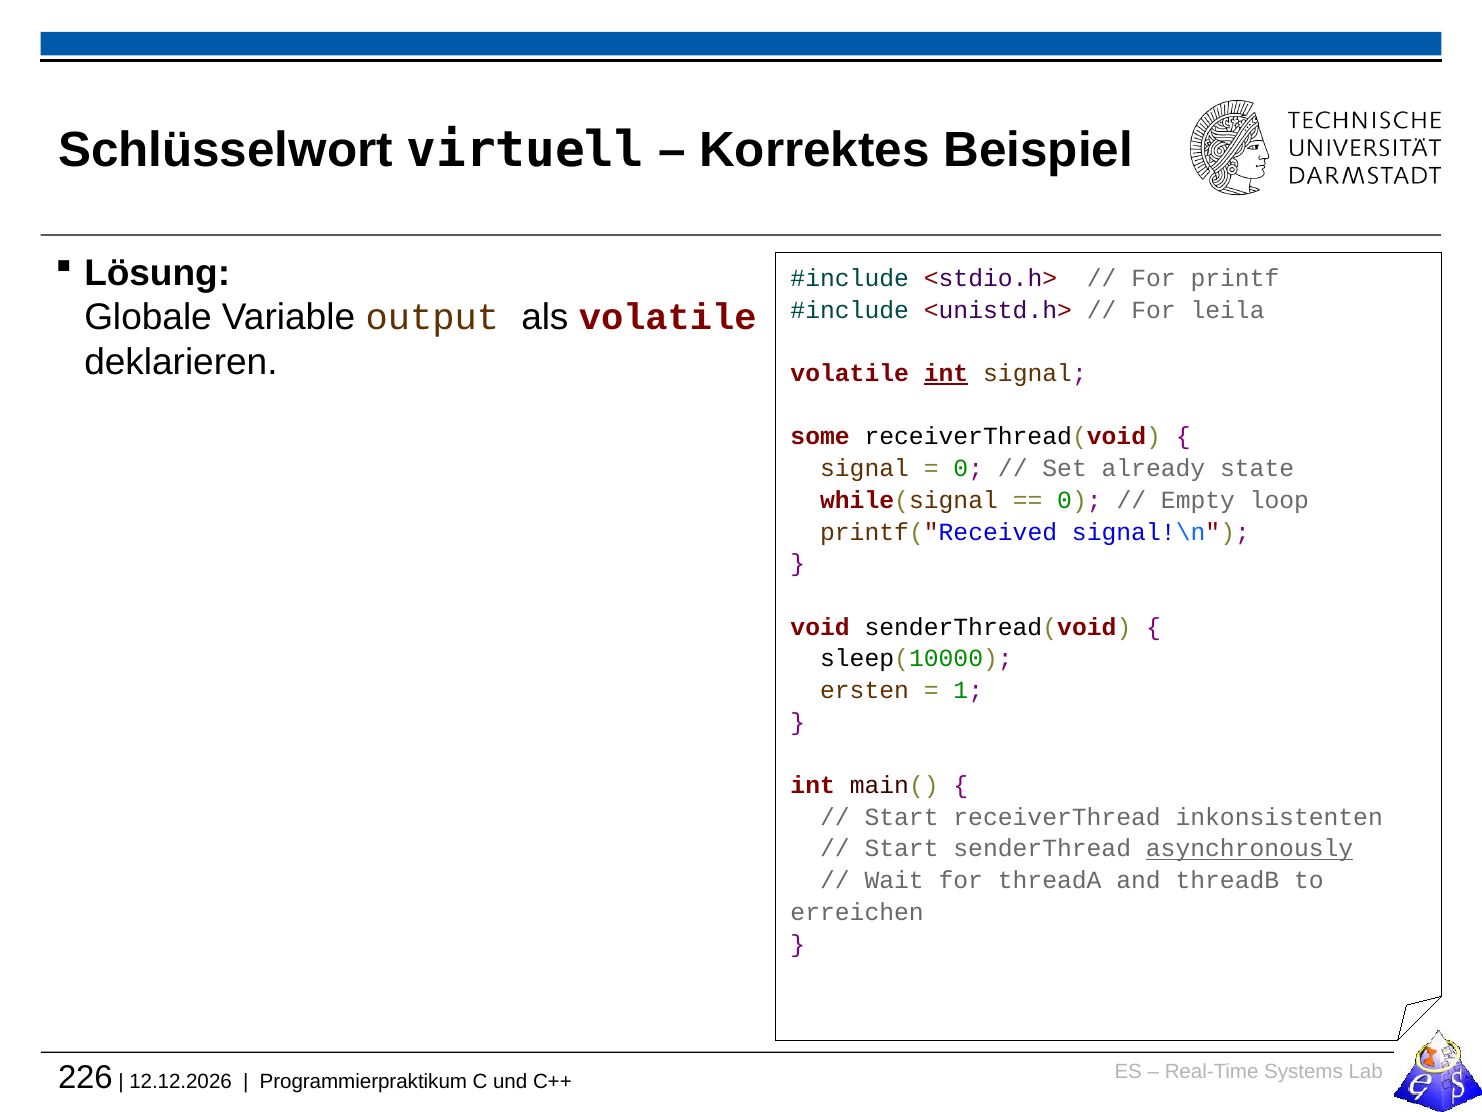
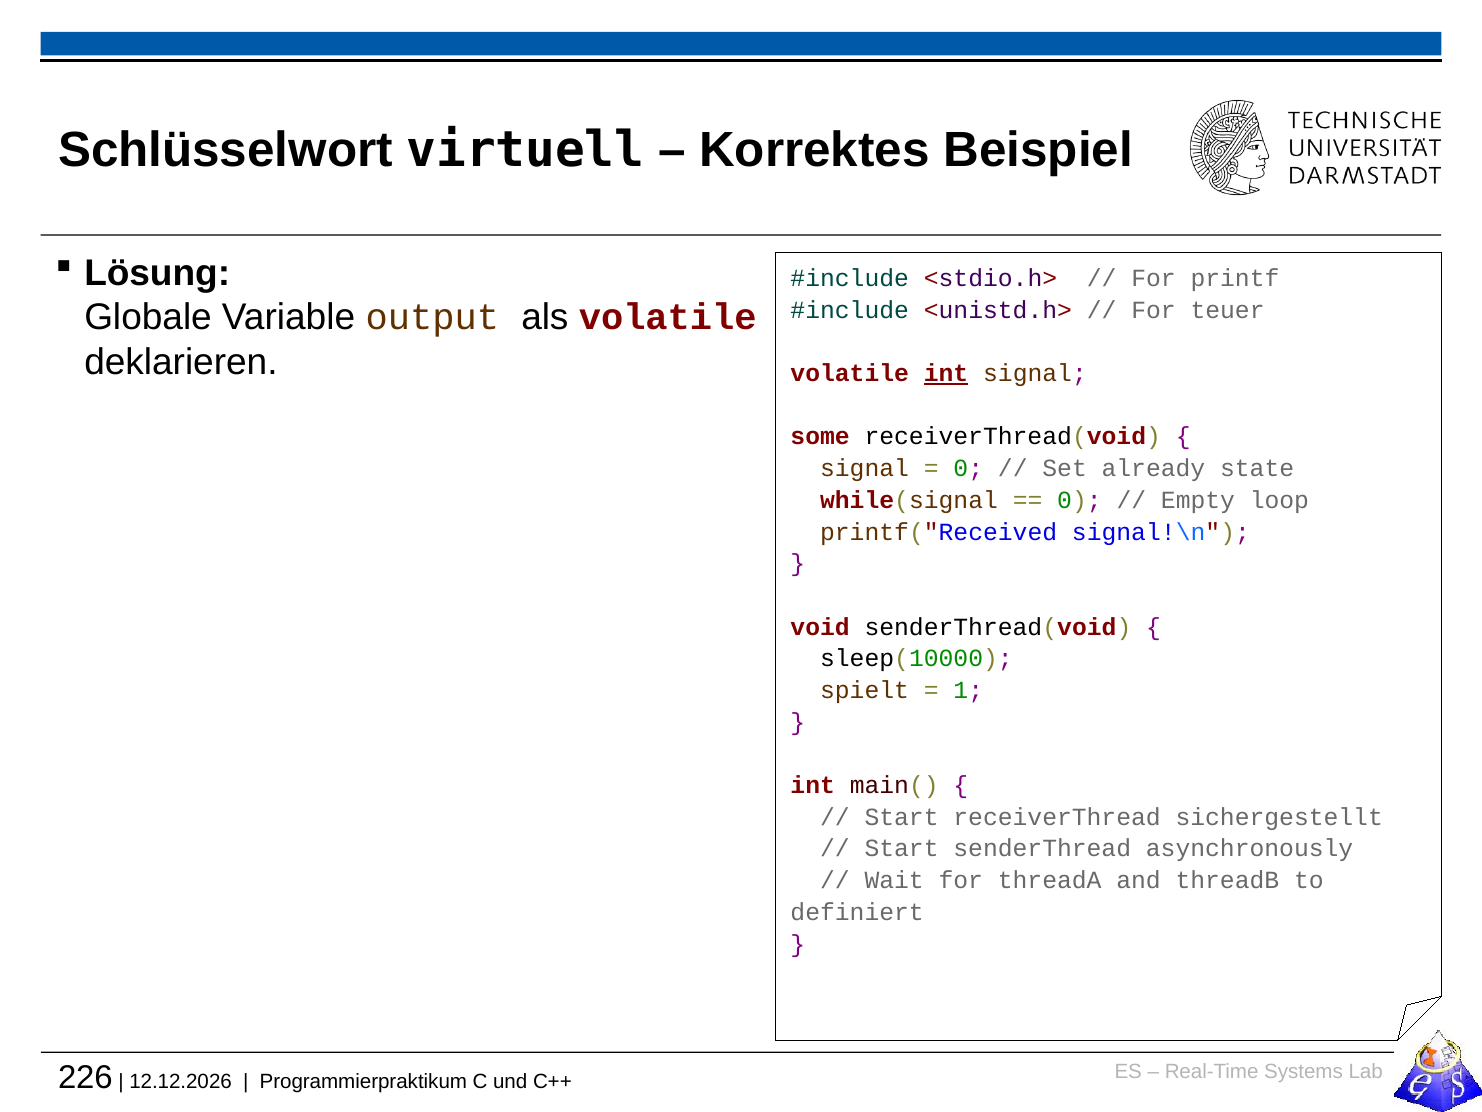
leila: leila -> teuer
ersten: ersten -> spielt
inkonsistenten: inkonsistenten -> sichergestellt
asynchronously underline: present -> none
erreichen: erreichen -> definiert
